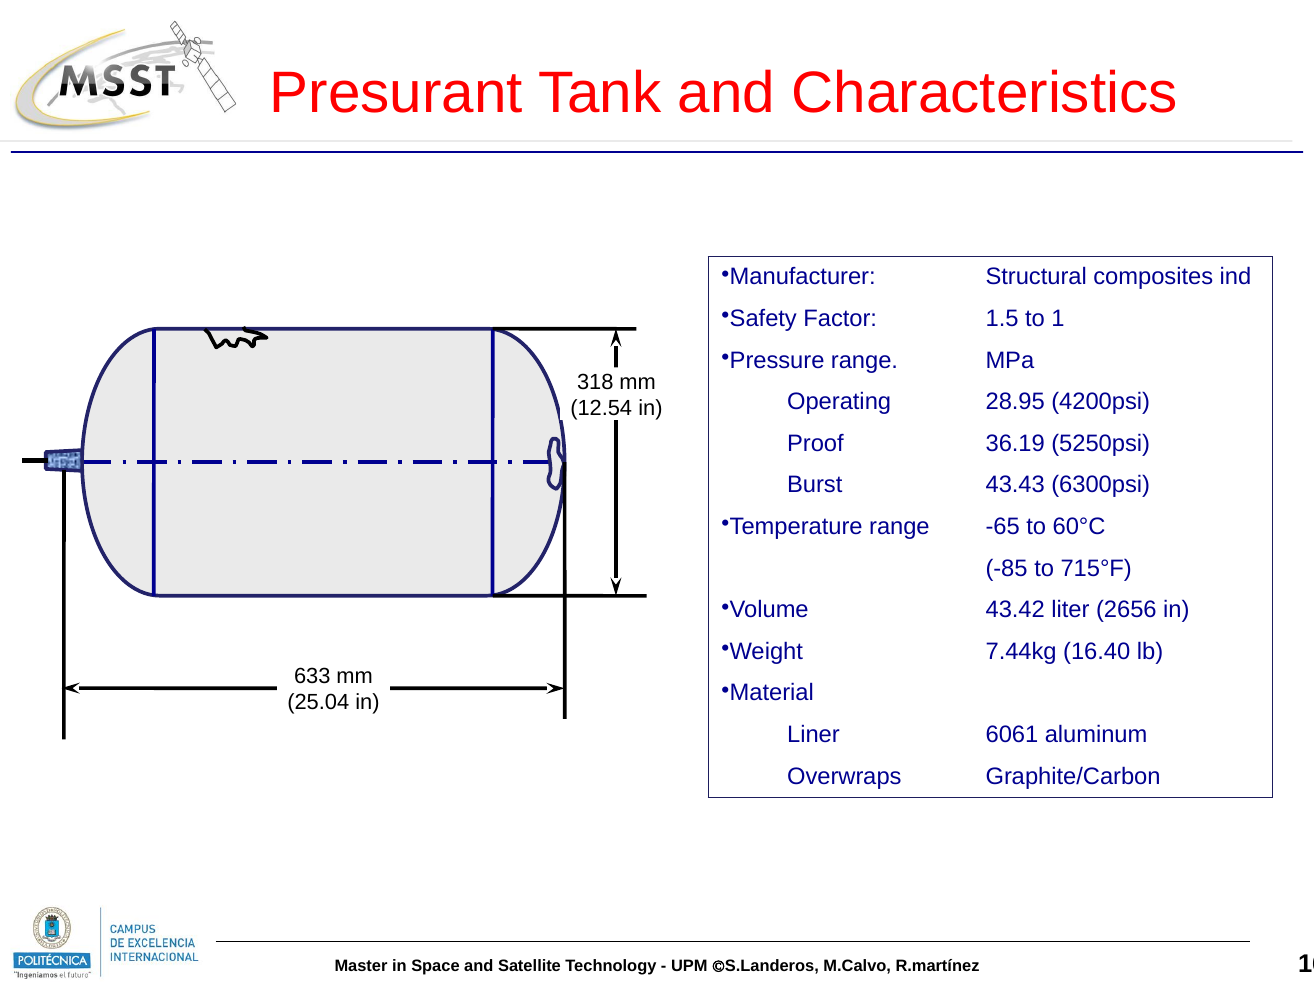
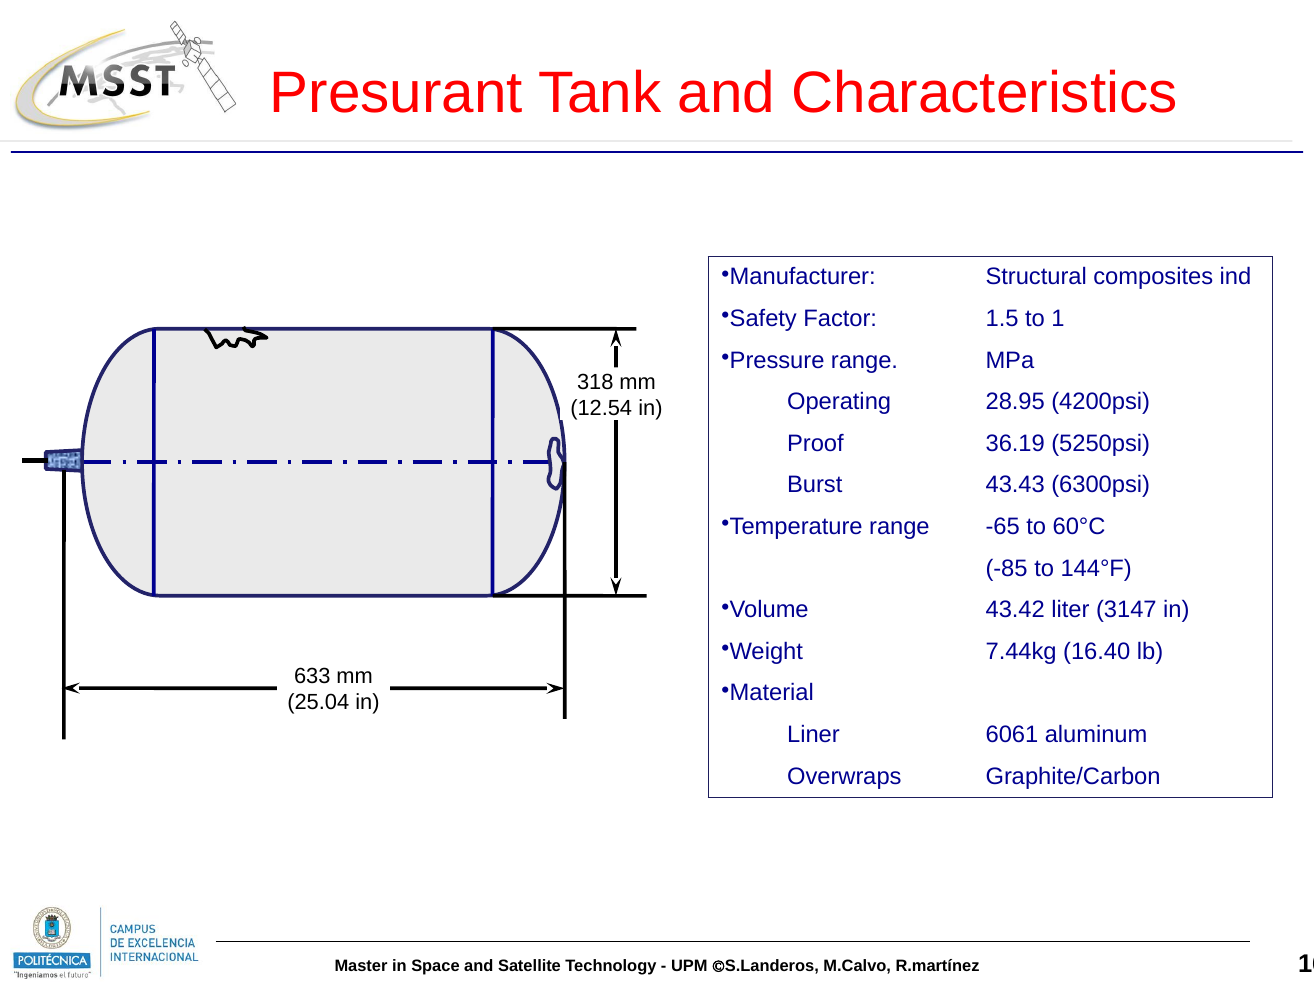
715°F: 715°F -> 144°F
2656: 2656 -> 3147
